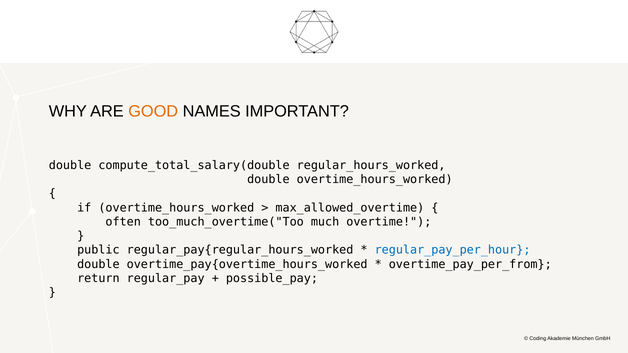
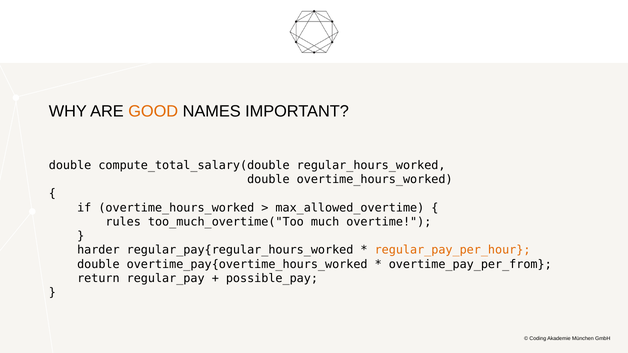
often: often -> rules
public: public -> harder
regular_pay_per_hour colour: blue -> orange
